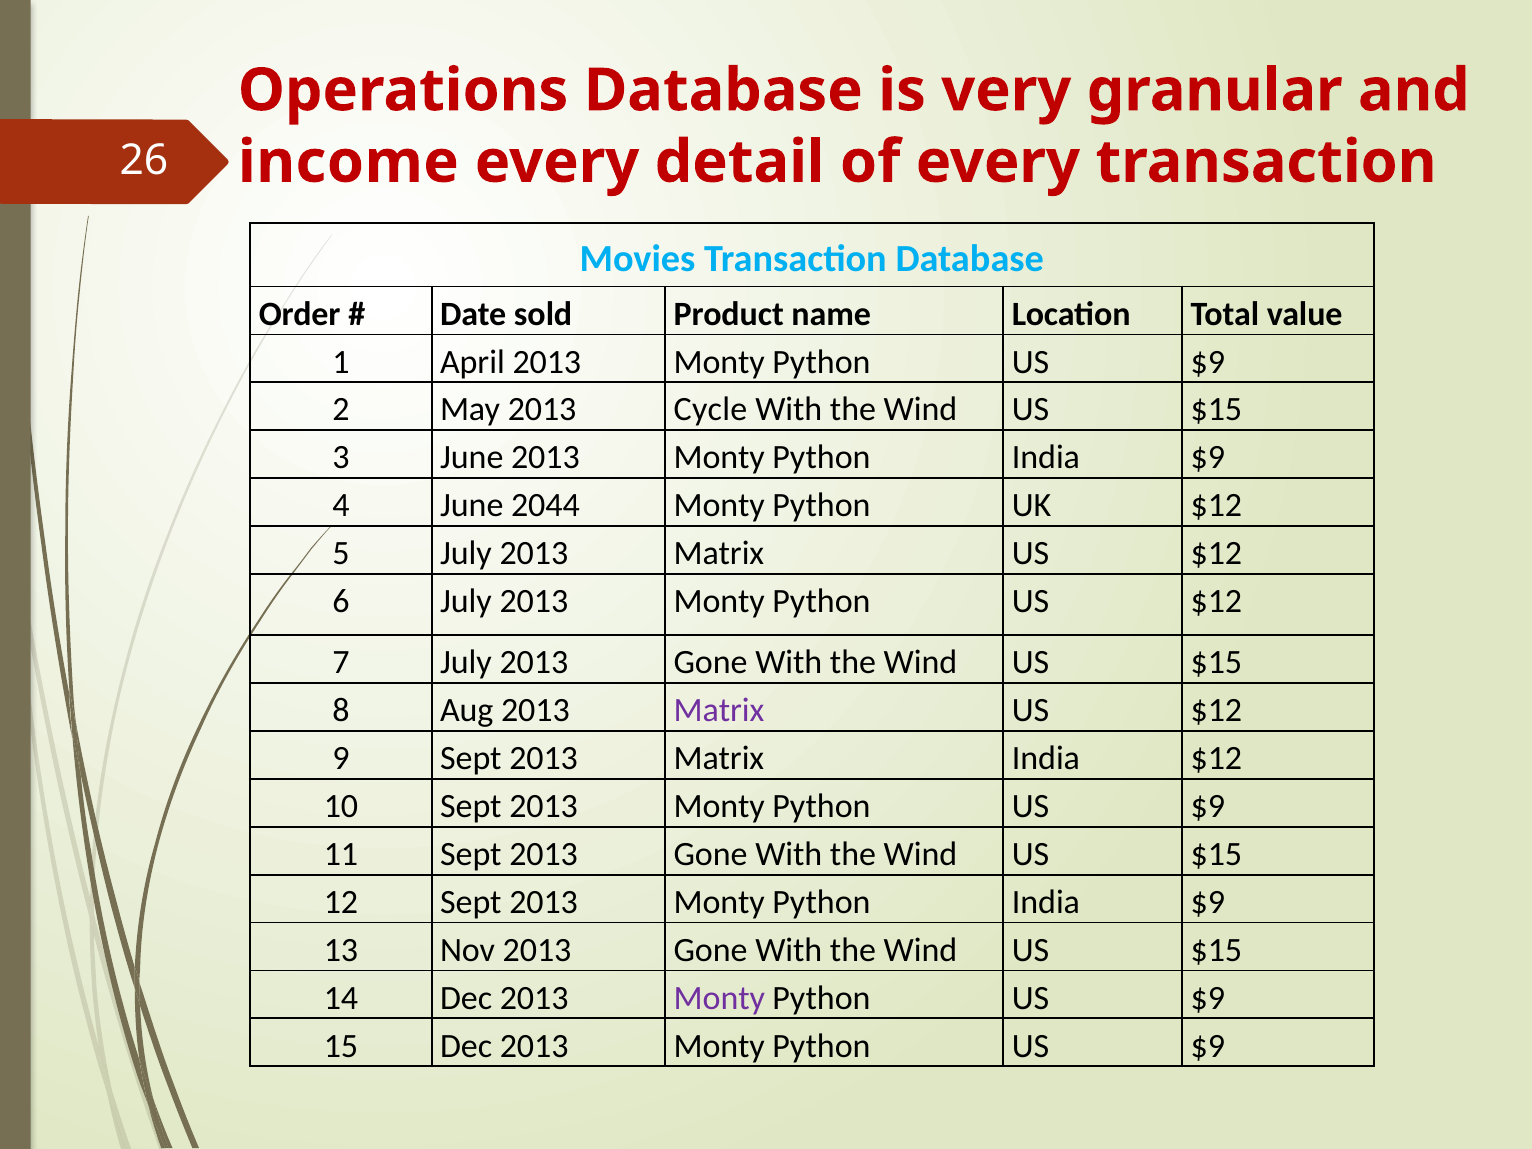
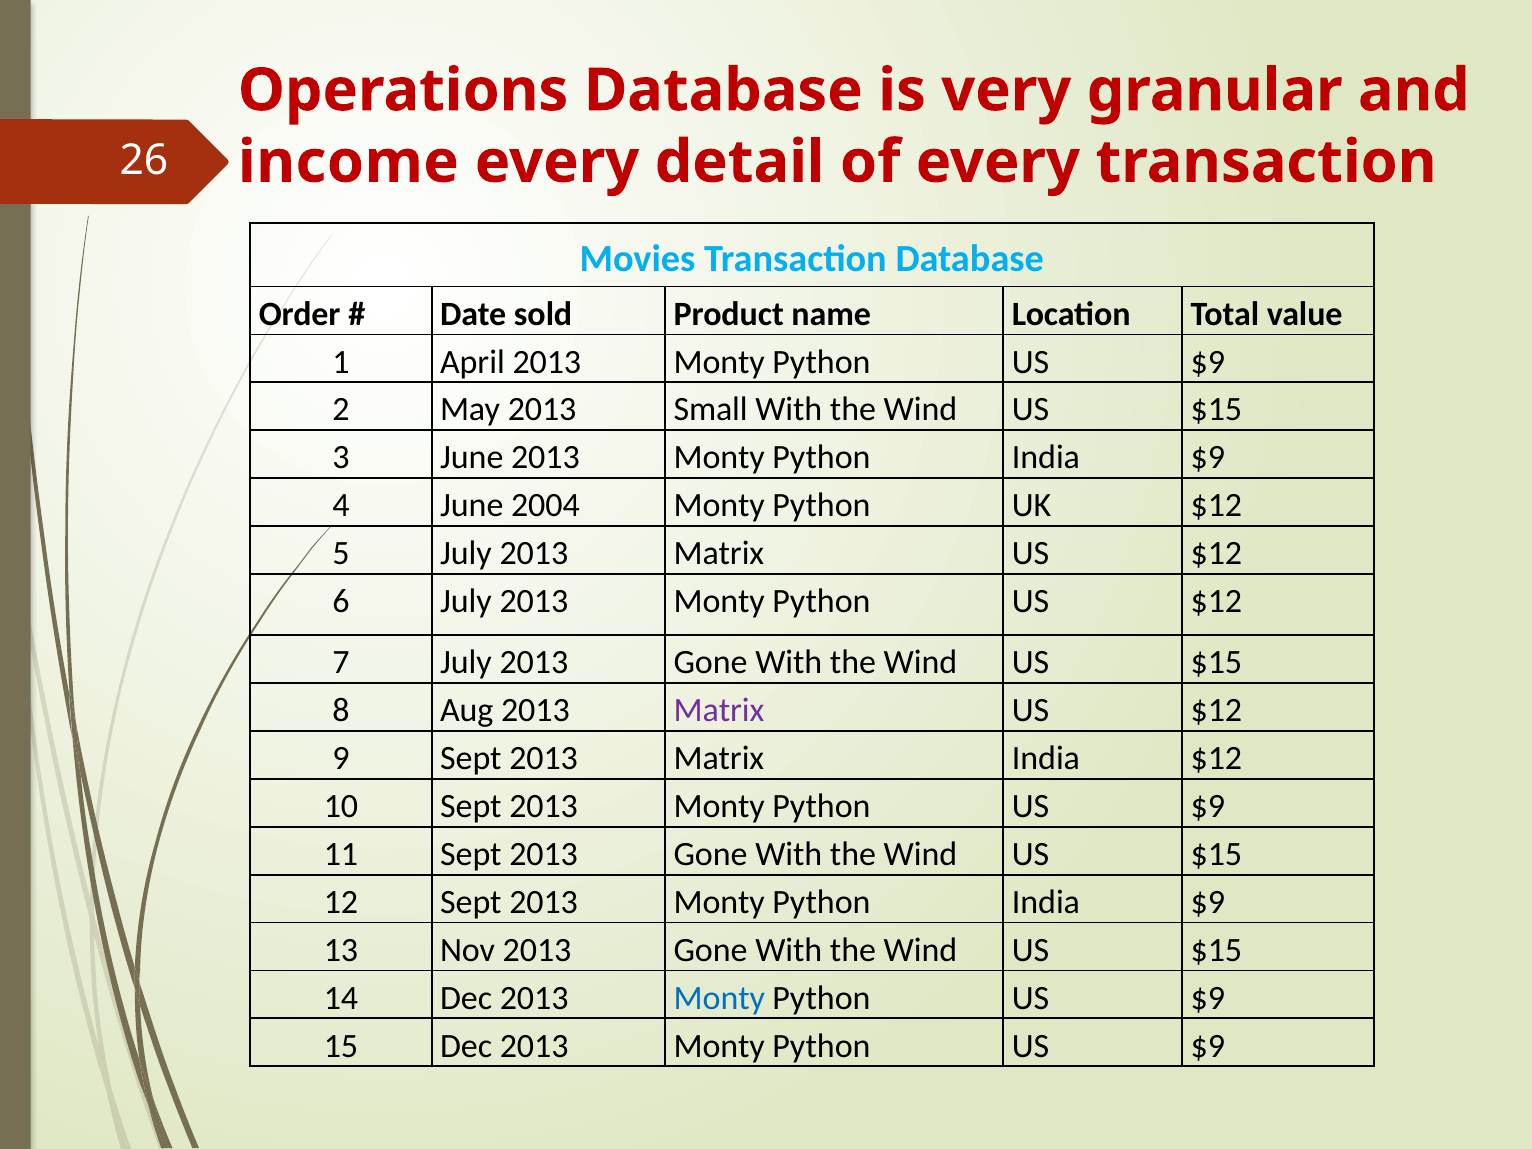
Cycle: Cycle -> Small
2044: 2044 -> 2004
Monty at (719, 998) colour: purple -> blue
